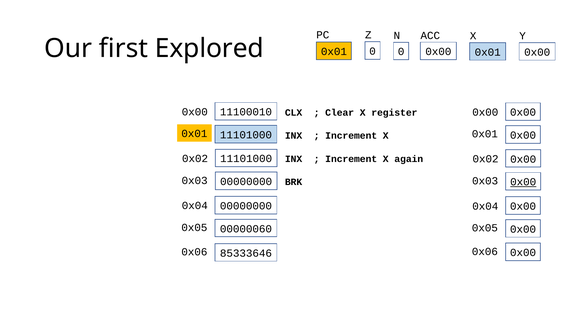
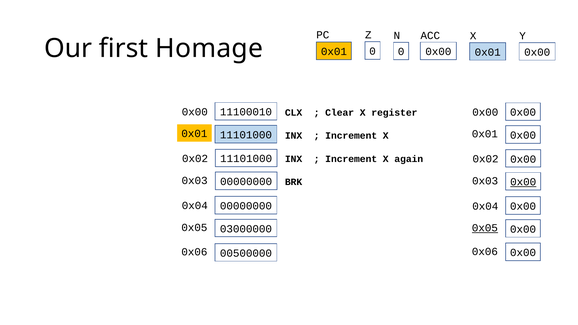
Explored: Explored -> Homage
0x05 at (485, 228) underline: none -> present
00000060: 00000060 -> 03000000
85333646: 85333646 -> 00500000
